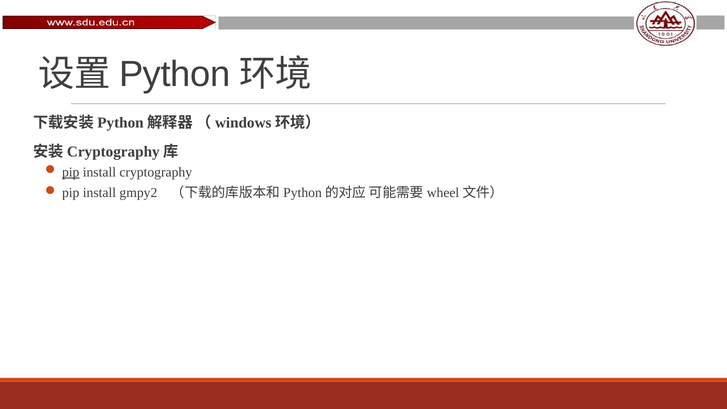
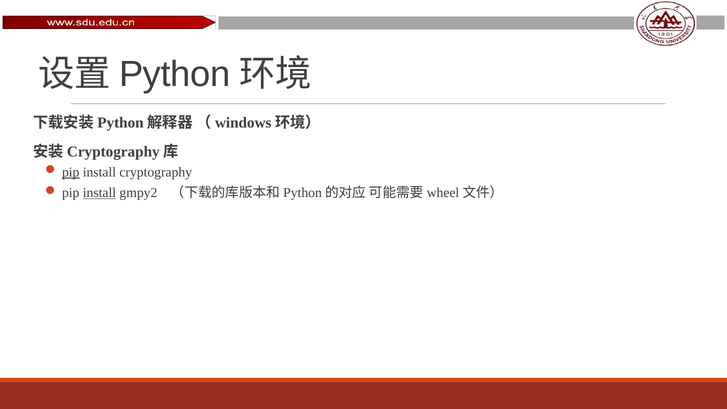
install at (99, 193) underline: none -> present
